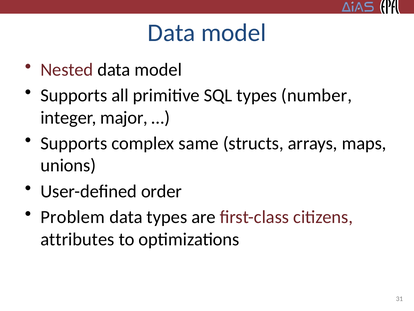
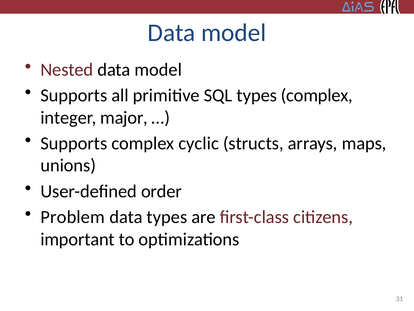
types number: number -> complex
same: same -> cyclic
attributes: attributes -> important
